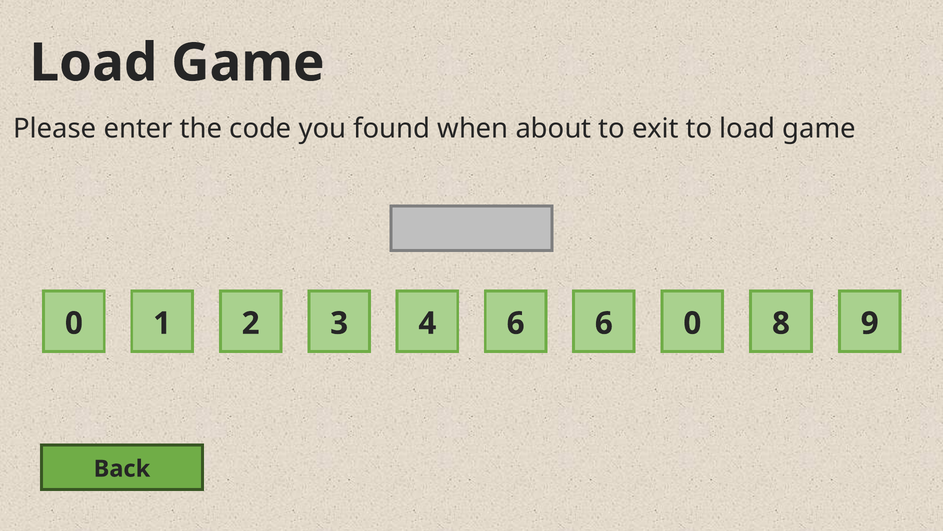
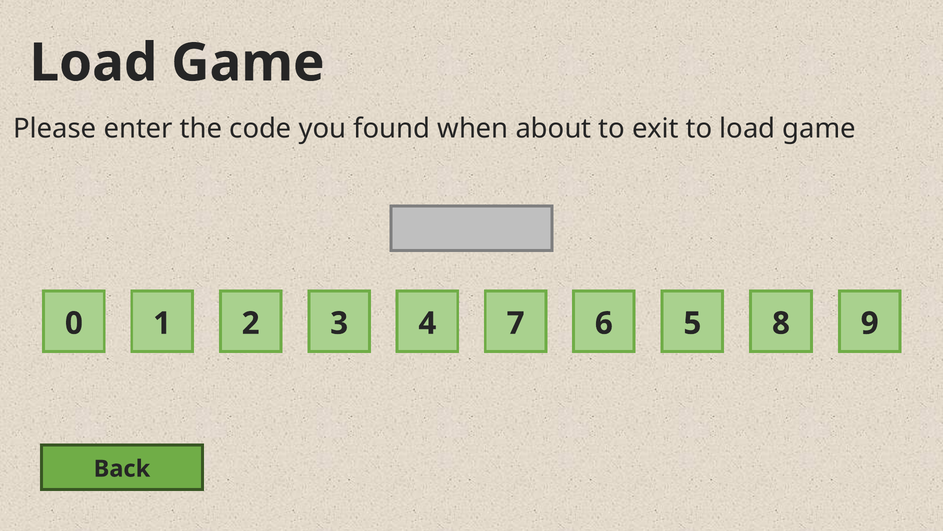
4 6: 6 -> 7
6 0: 0 -> 5
